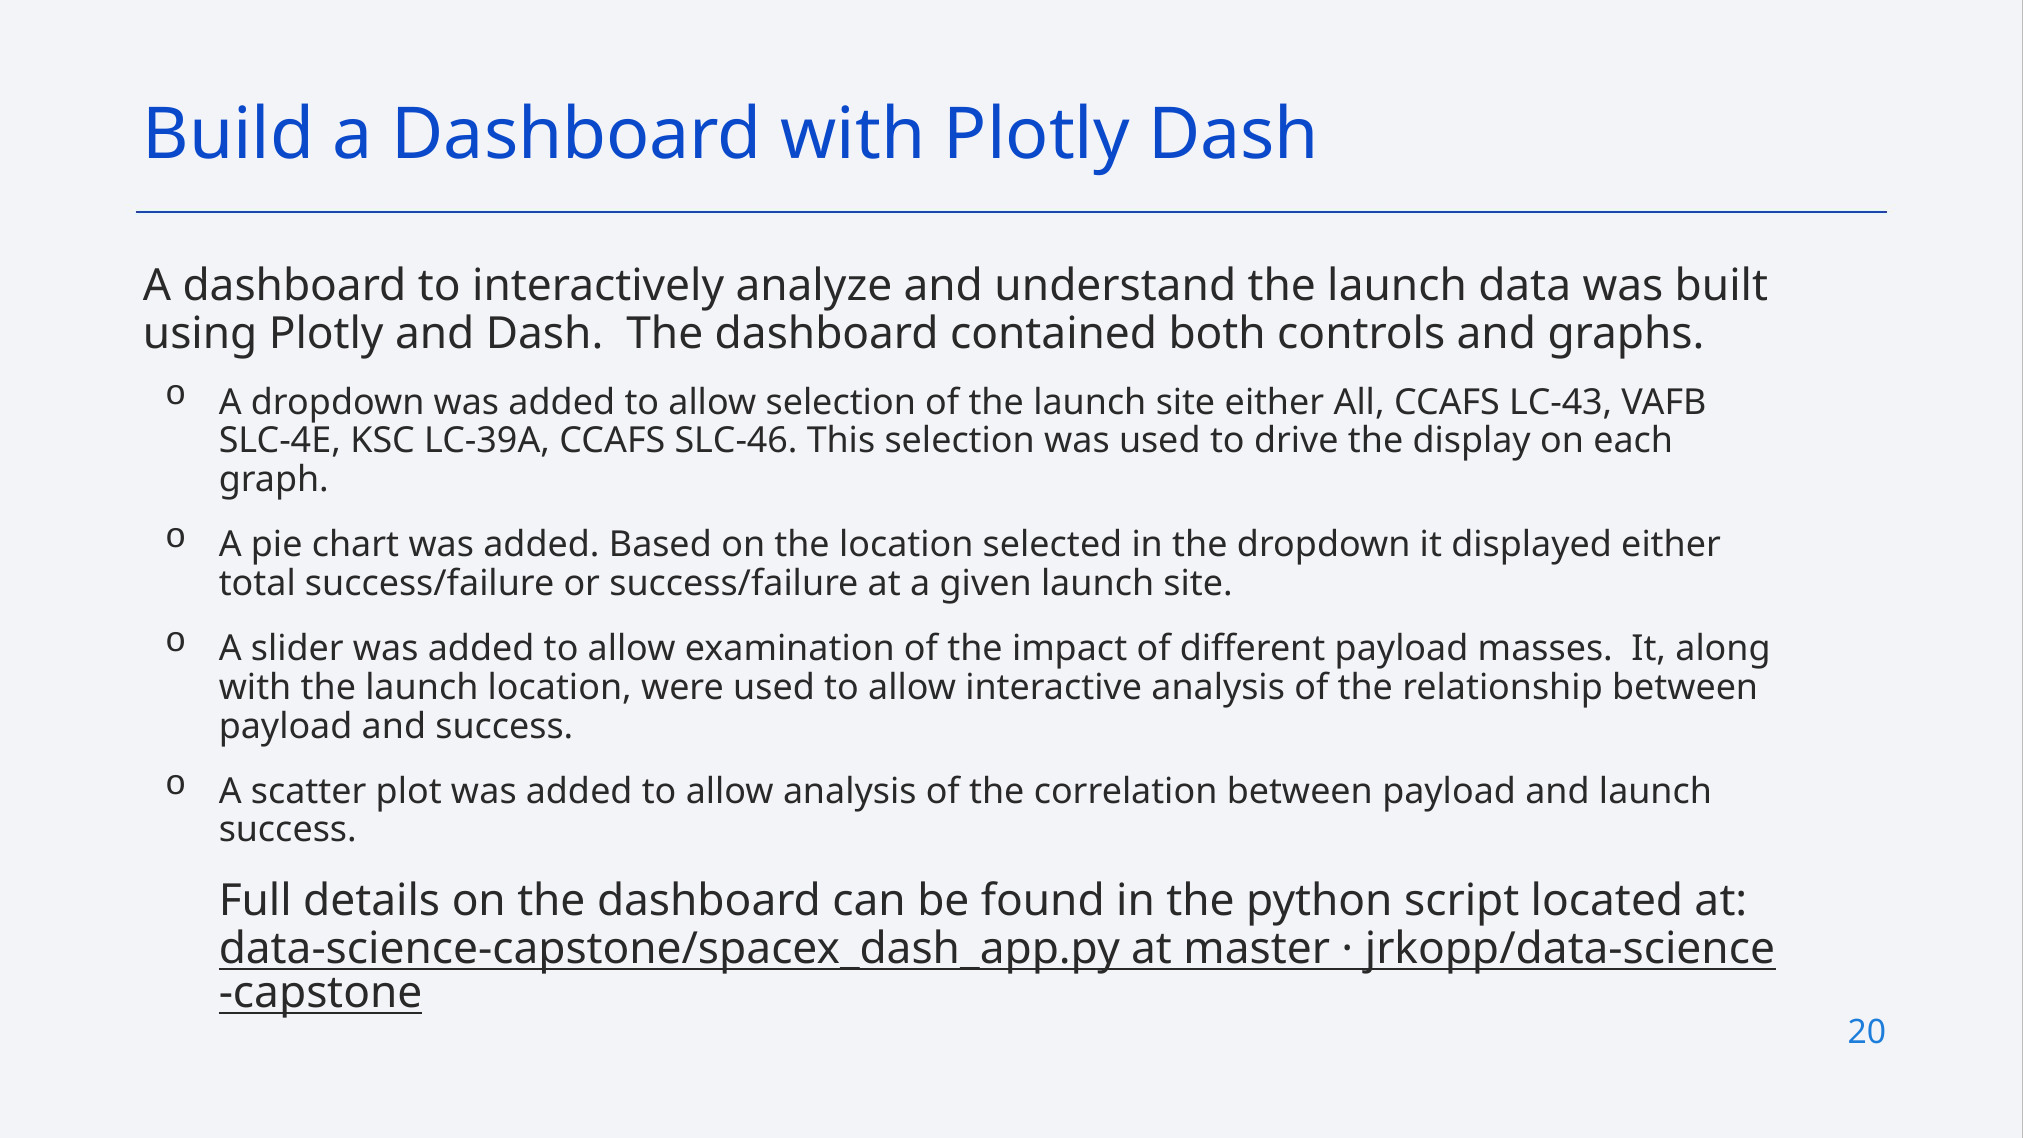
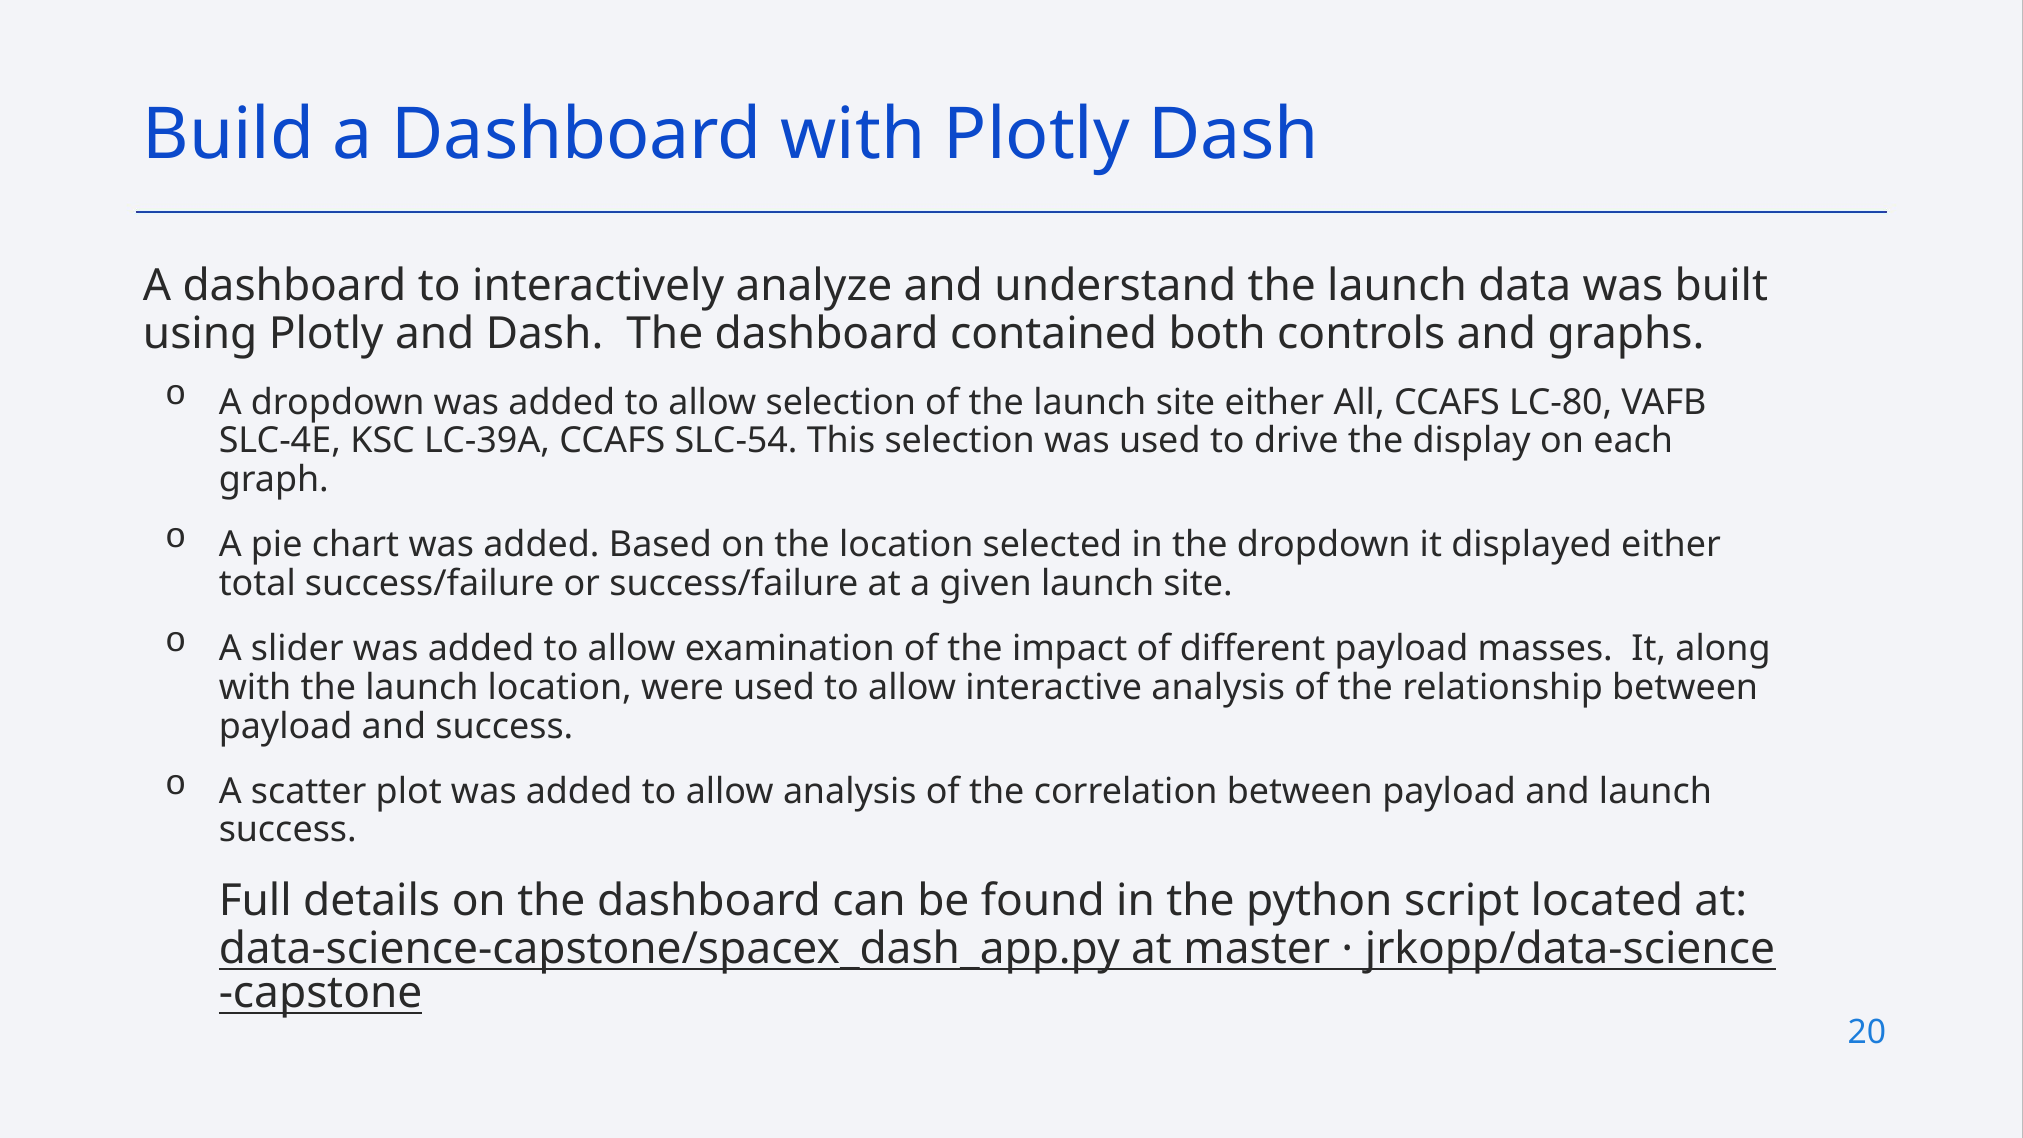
LC-43: LC-43 -> LC-80
SLC-46: SLC-46 -> SLC-54
